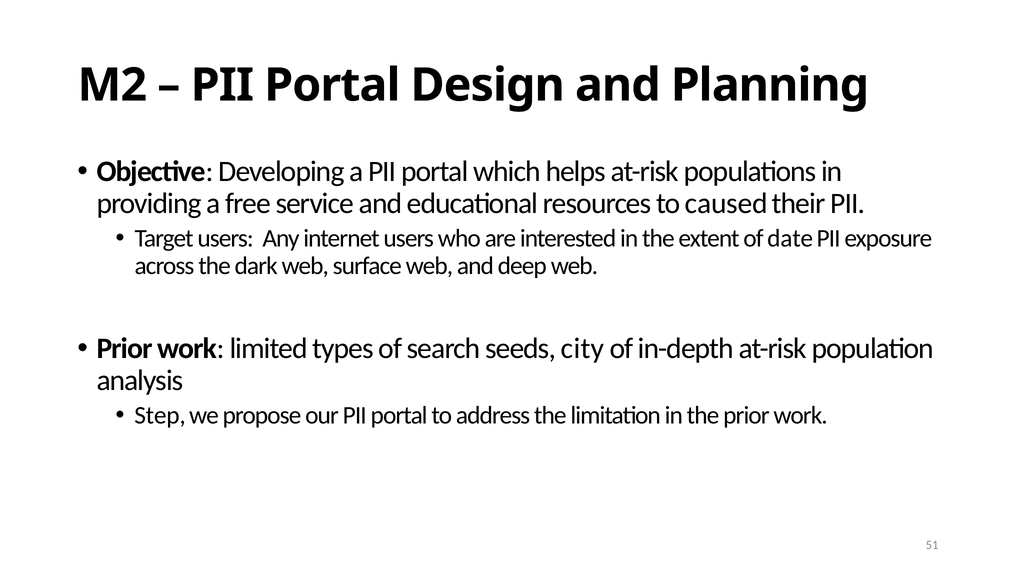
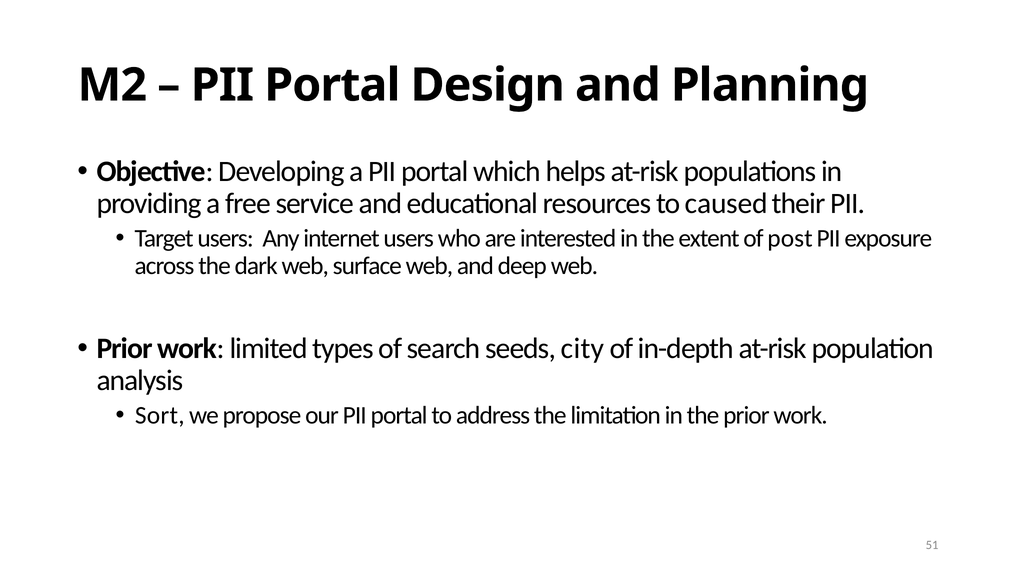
date: date -> post
Step: Step -> Sort
